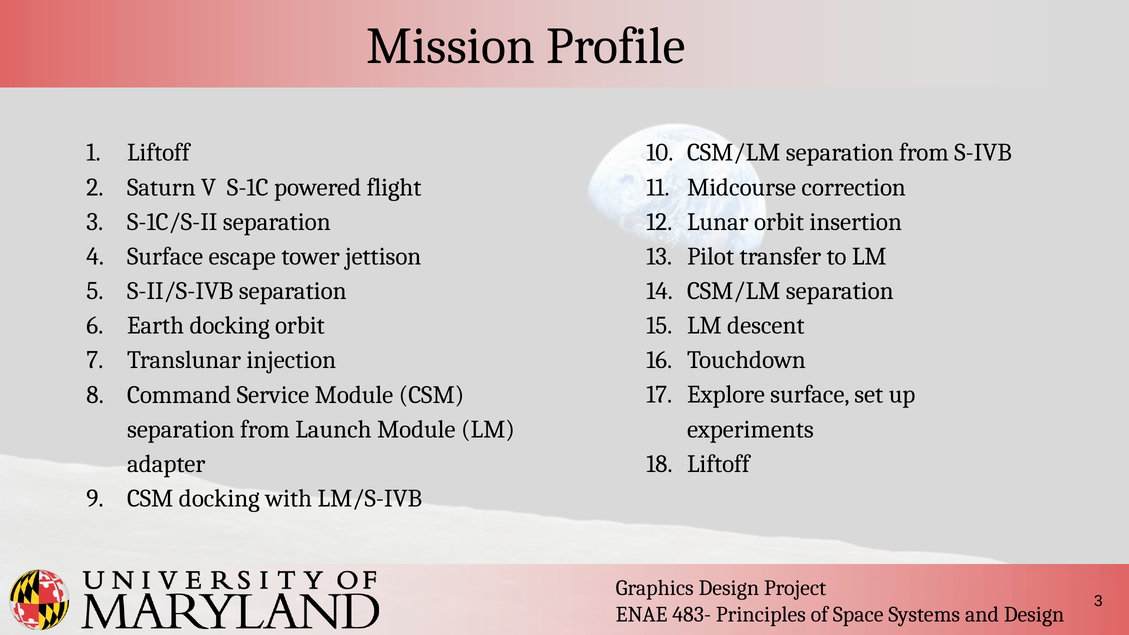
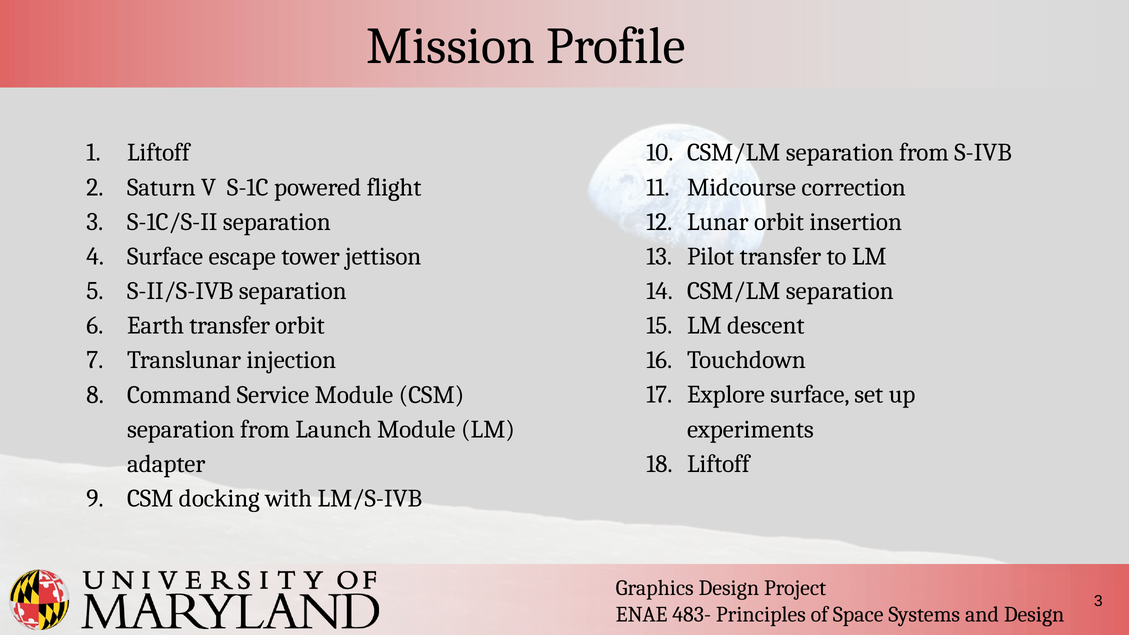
Earth docking: docking -> transfer
